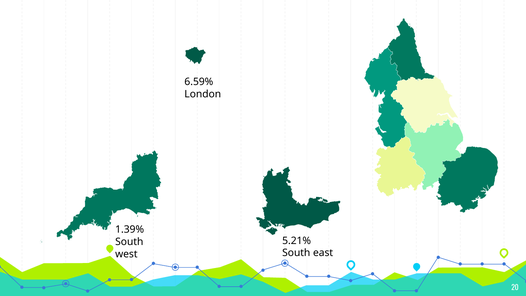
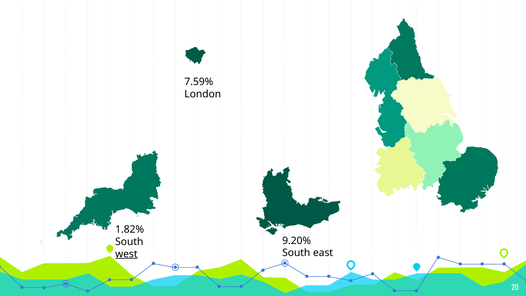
6.59%: 6.59% -> 7.59%
1.39%: 1.39% -> 1.82%
5.21%: 5.21% -> 9.20%
west underline: none -> present
